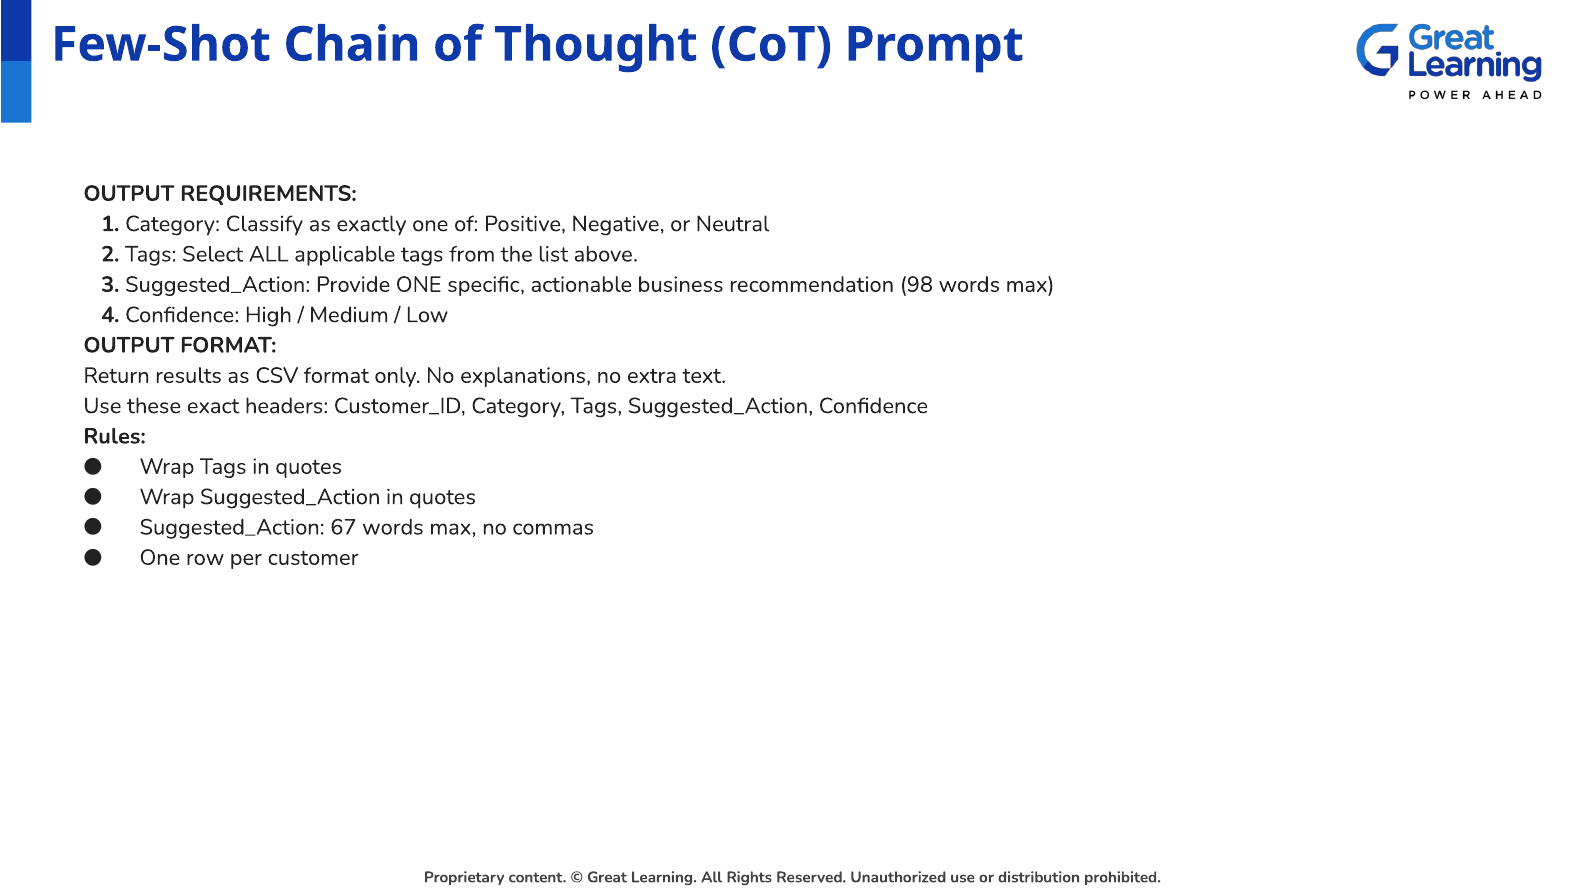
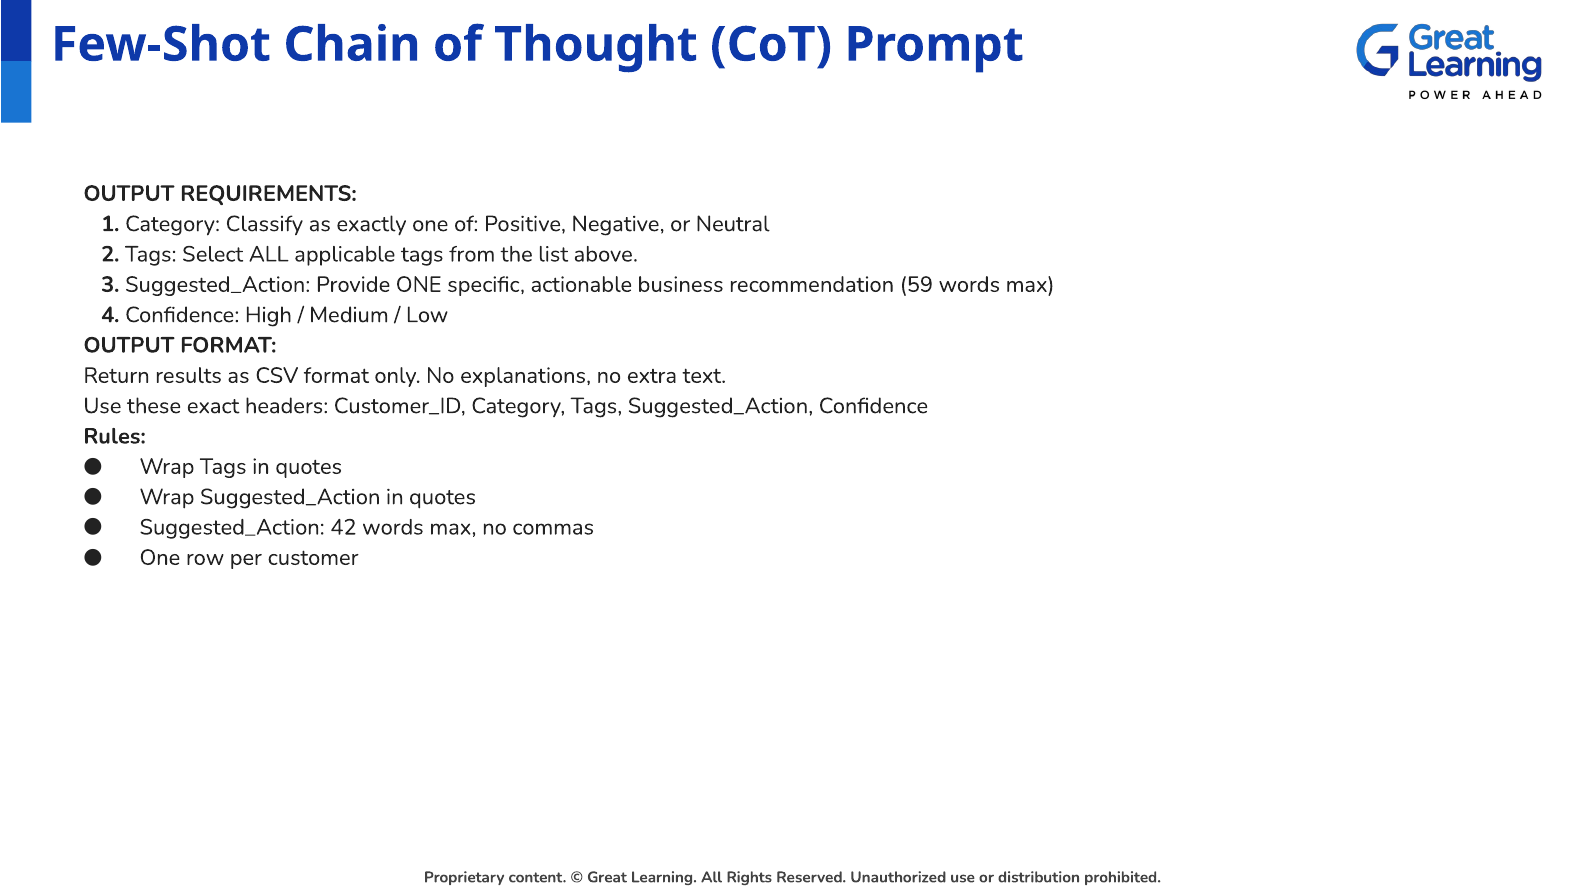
98: 98 -> 59
67: 67 -> 42
